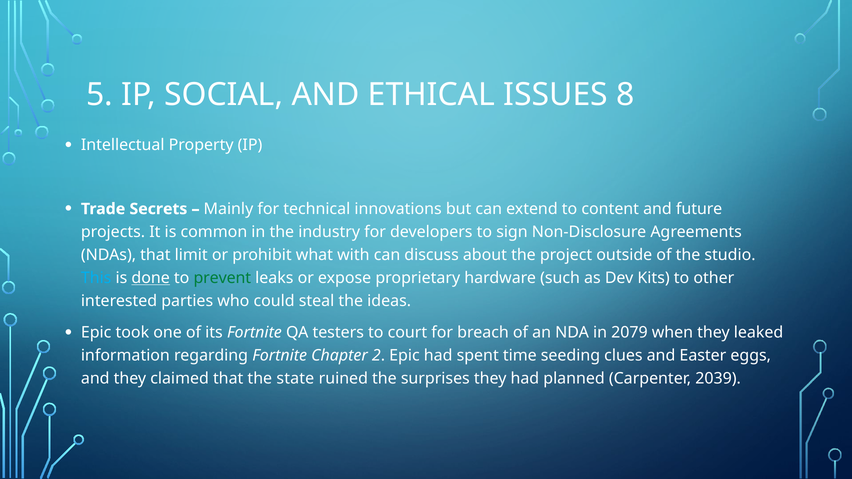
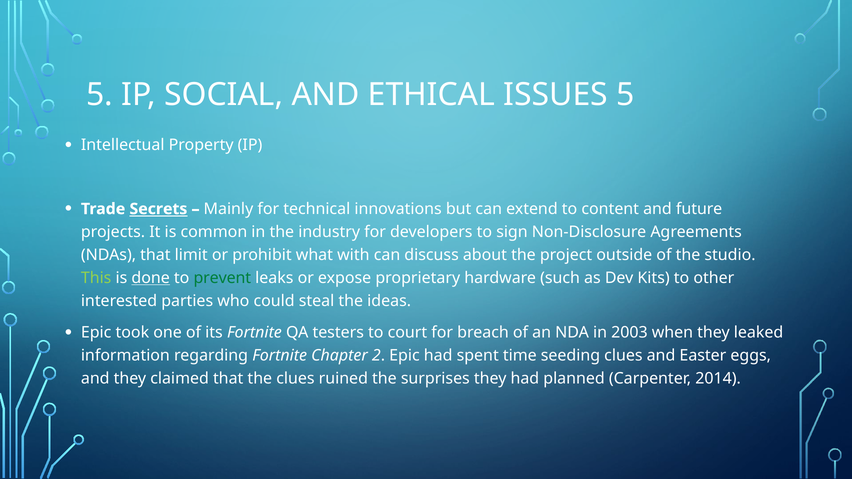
ISSUES 8: 8 -> 5
Secrets underline: none -> present
This colour: light blue -> light green
2079: 2079 -> 2003
the state: state -> clues
2039: 2039 -> 2014
